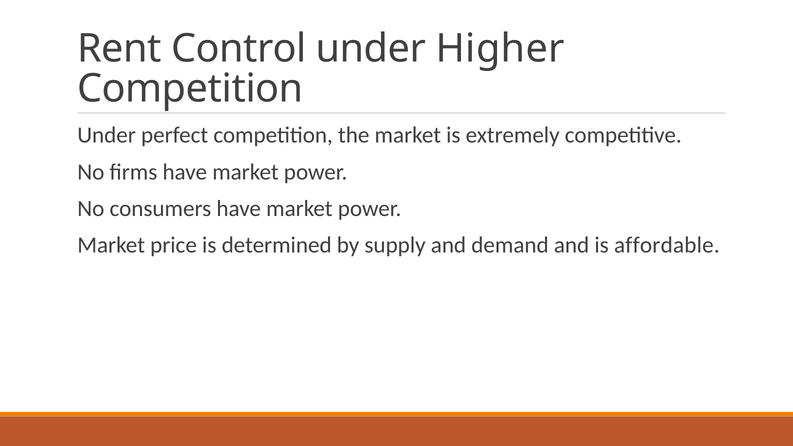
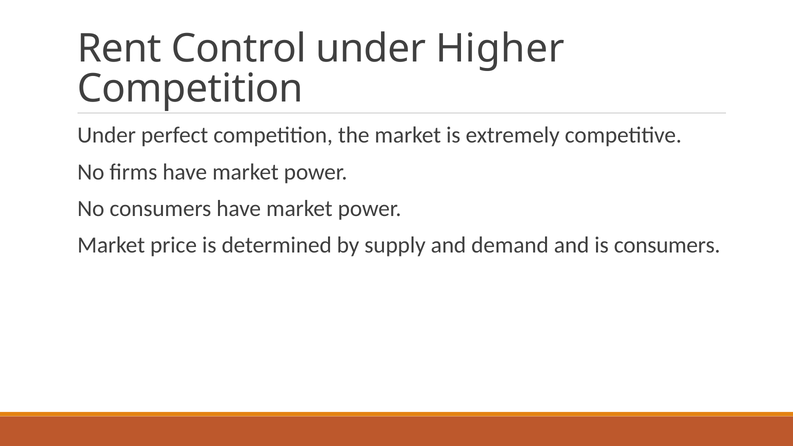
is affordable: affordable -> consumers
